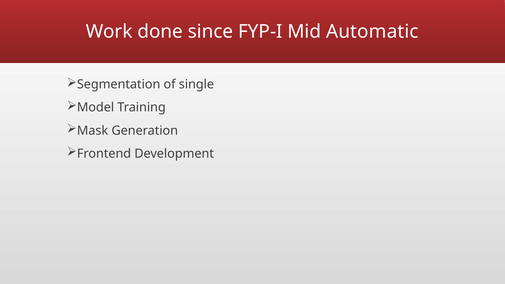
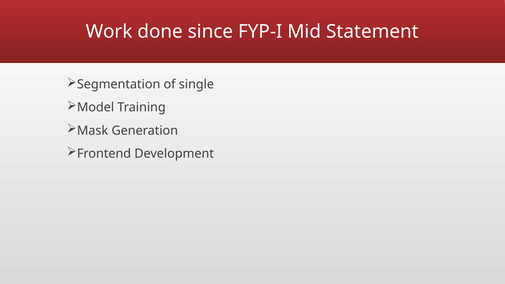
Automatic: Automatic -> Statement
